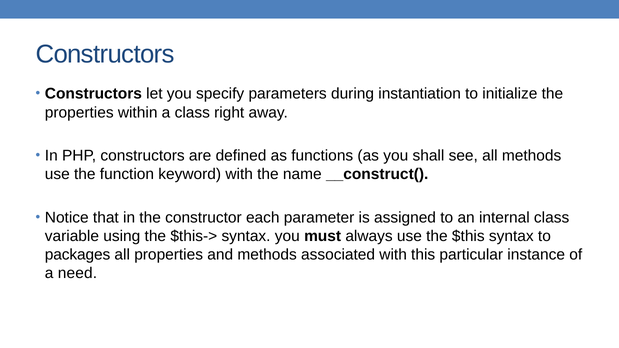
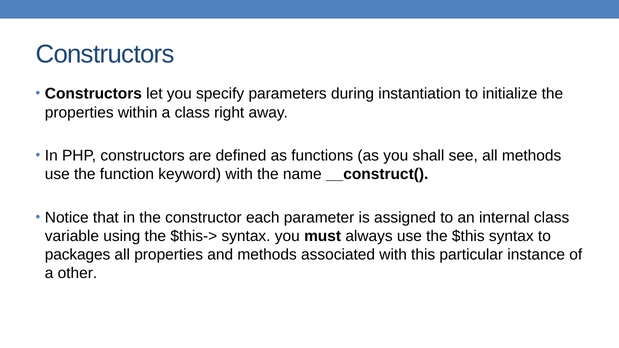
need: need -> other
